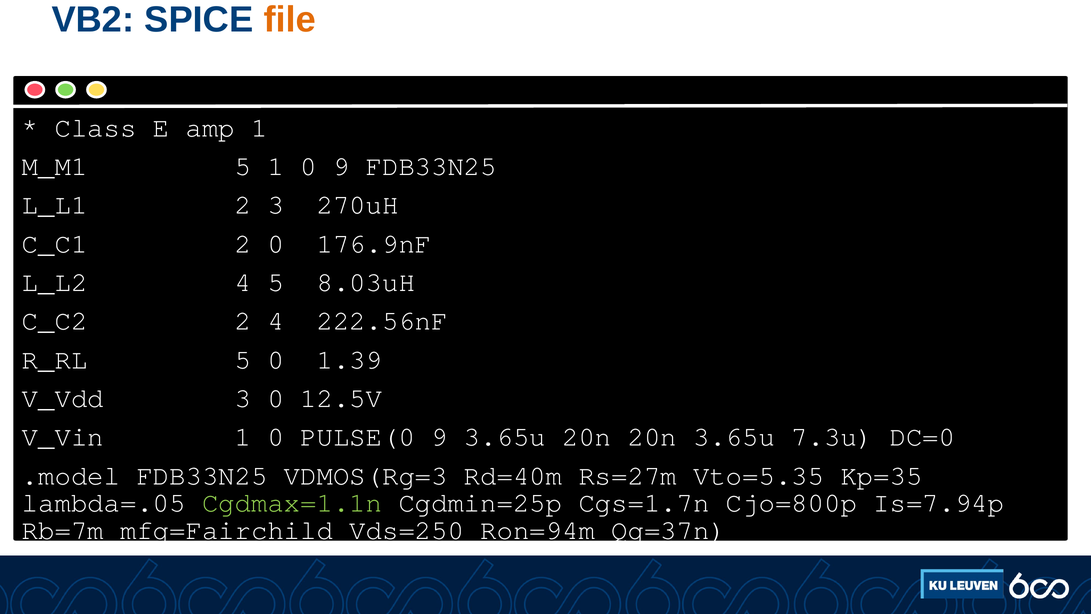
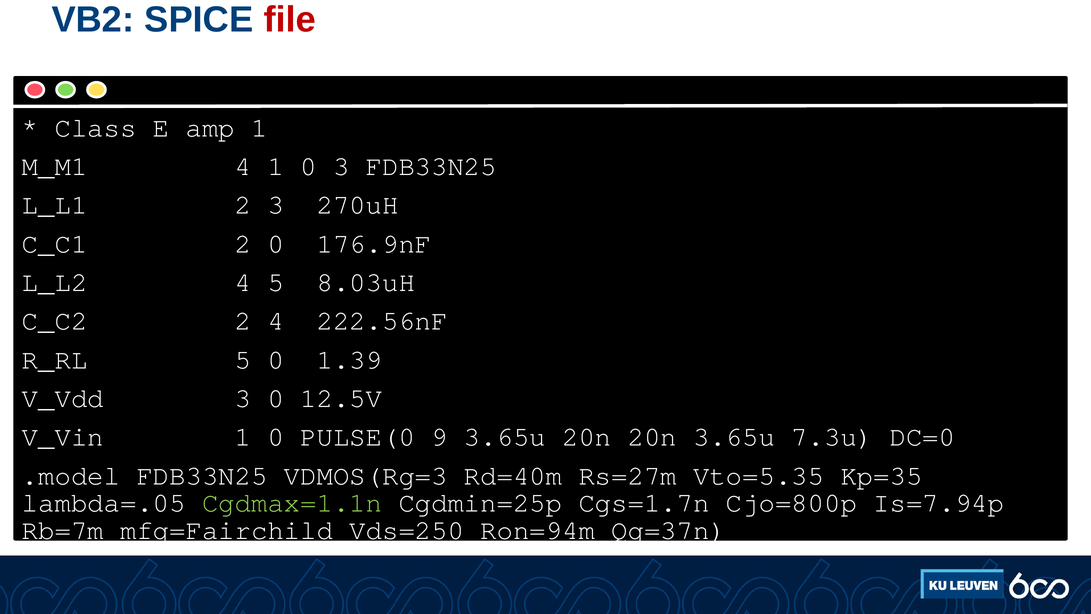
file colour: orange -> red
M_M1 5: 5 -> 4
0 9: 9 -> 3
